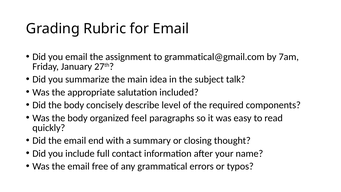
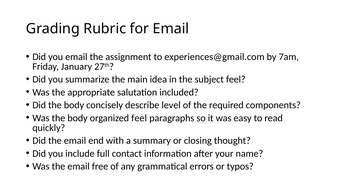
grammatical@gmail.com: grammatical@gmail.com -> experiences@gmail.com
subject talk: talk -> feel
